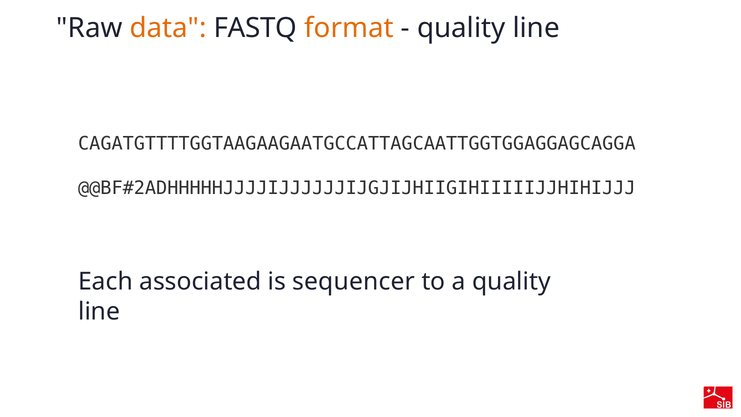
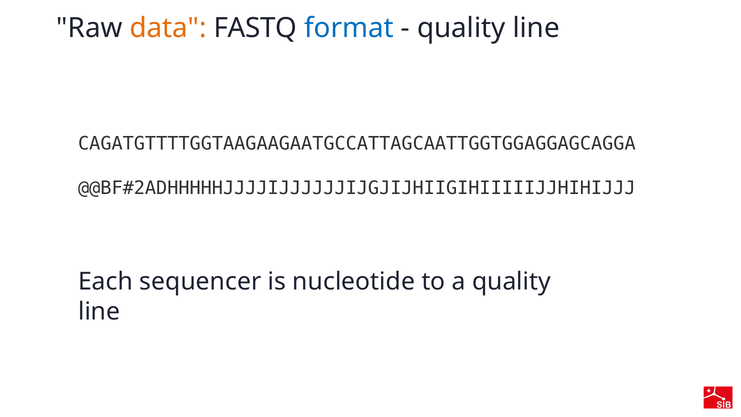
format colour: orange -> blue
associated: associated -> sequencer
sequencer: sequencer -> nucleotide
